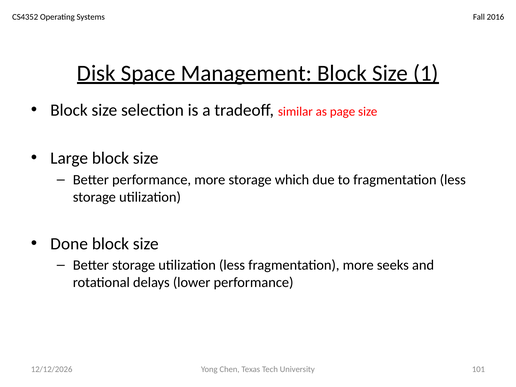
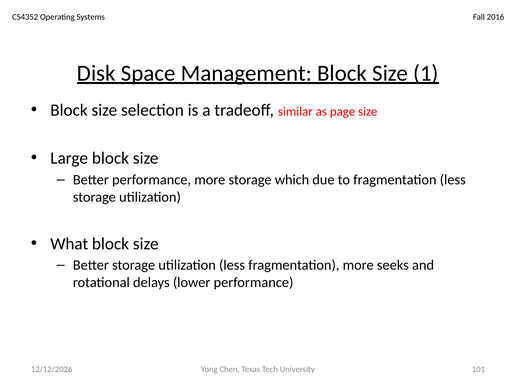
Done: Done -> What
